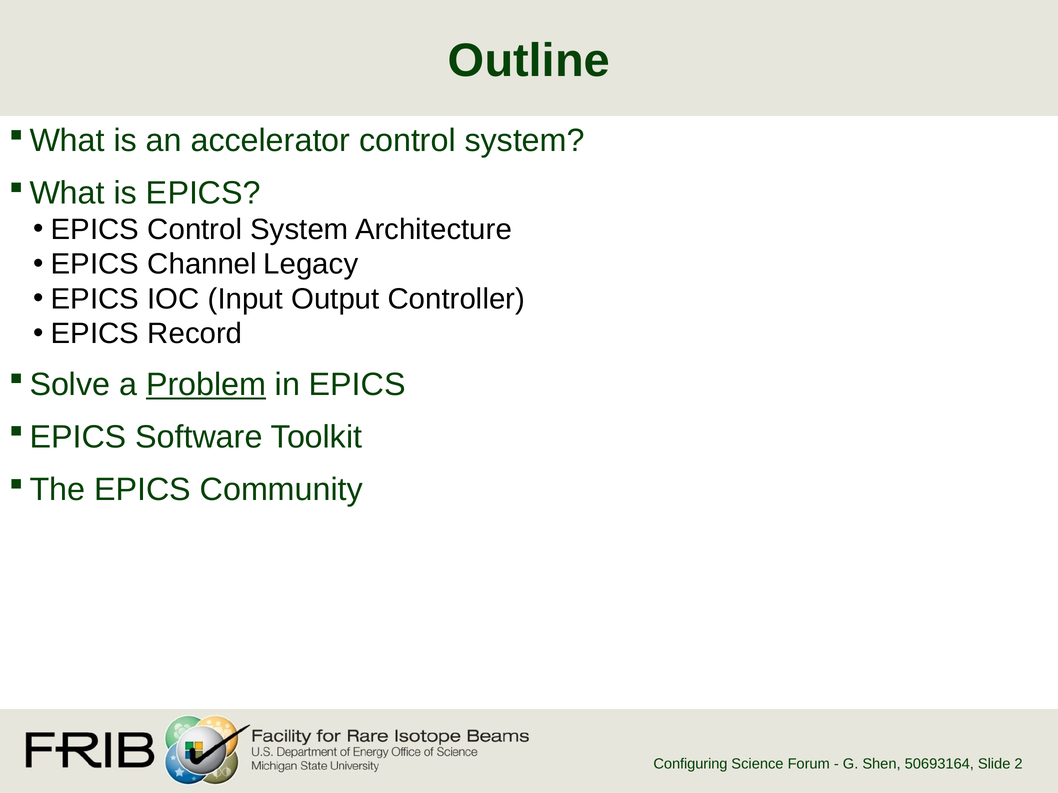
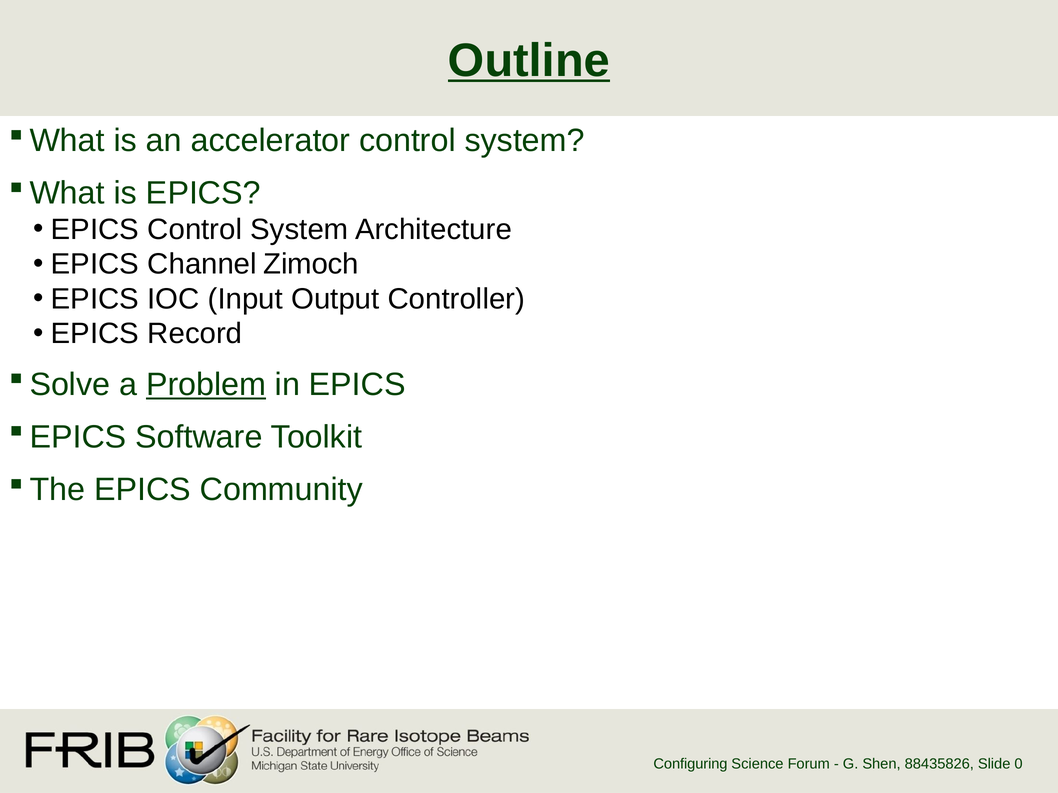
Outline underline: none -> present
Legacy: Legacy -> Zimoch
50693164: 50693164 -> 88435826
2: 2 -> 0
